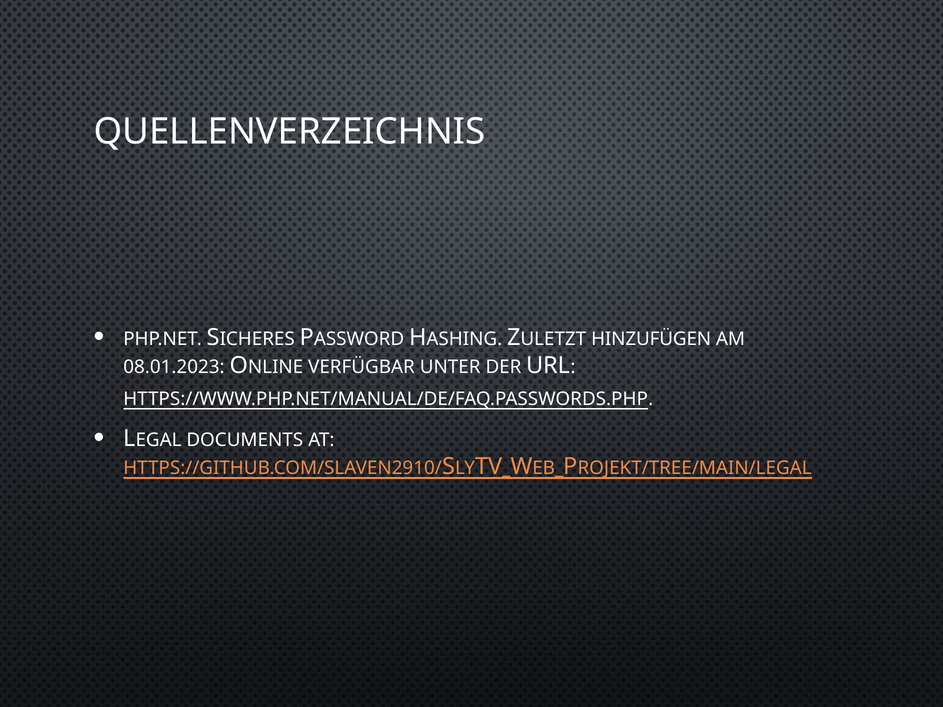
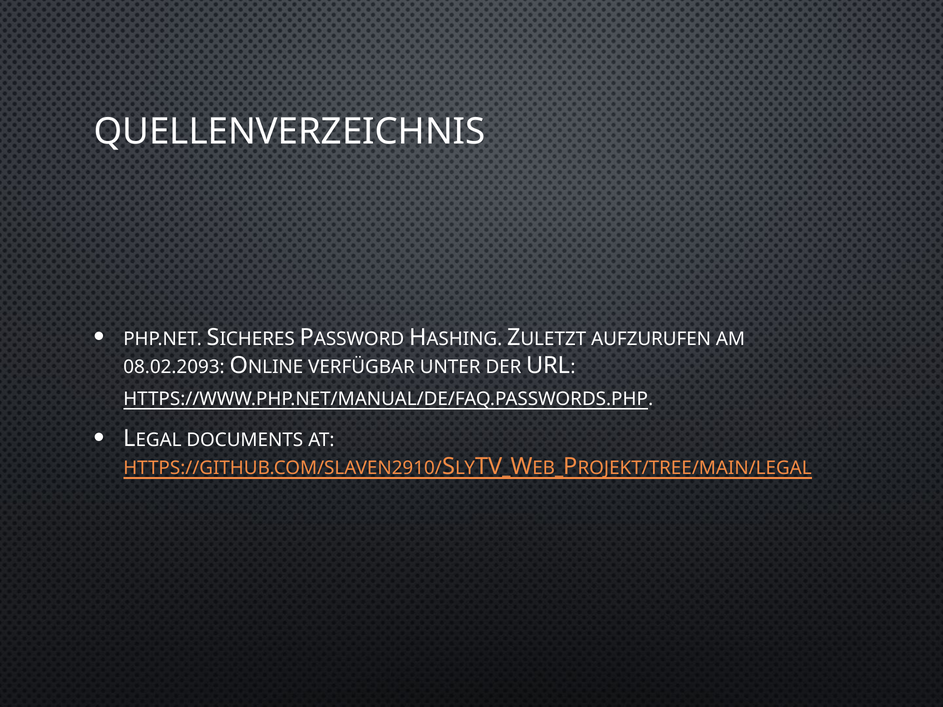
HINZUFÜGEN: HINZUFÜGEN -> AUFZURUFEN
08.01.2023: 08.01.2023 -> 08.02.2093
